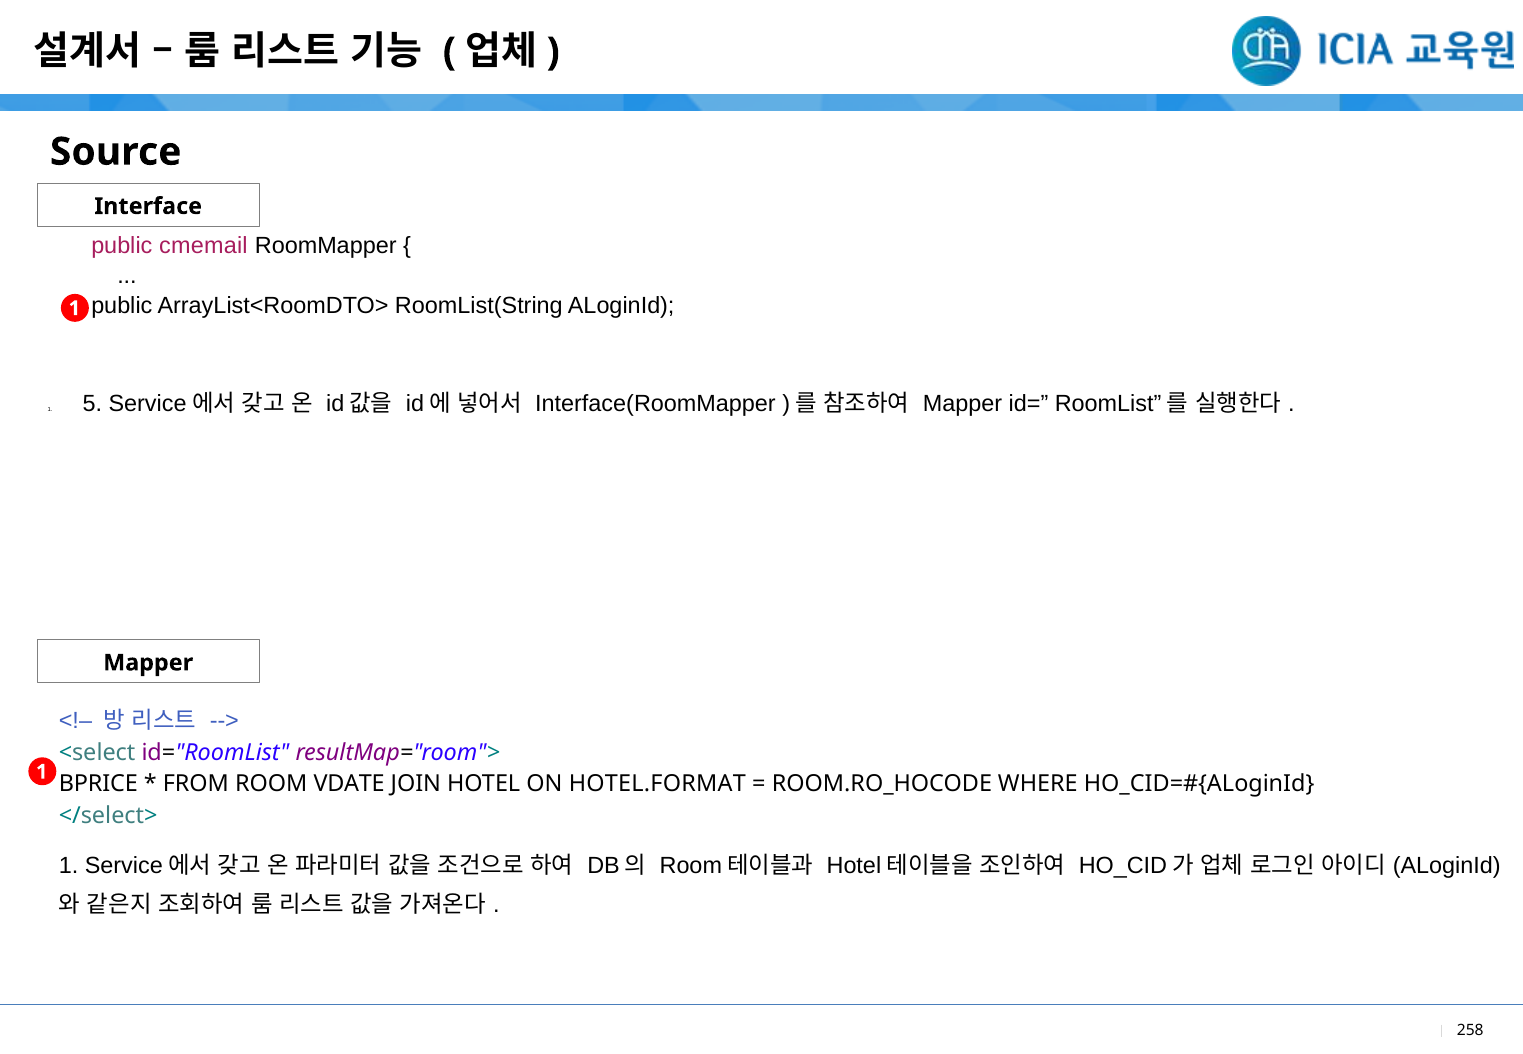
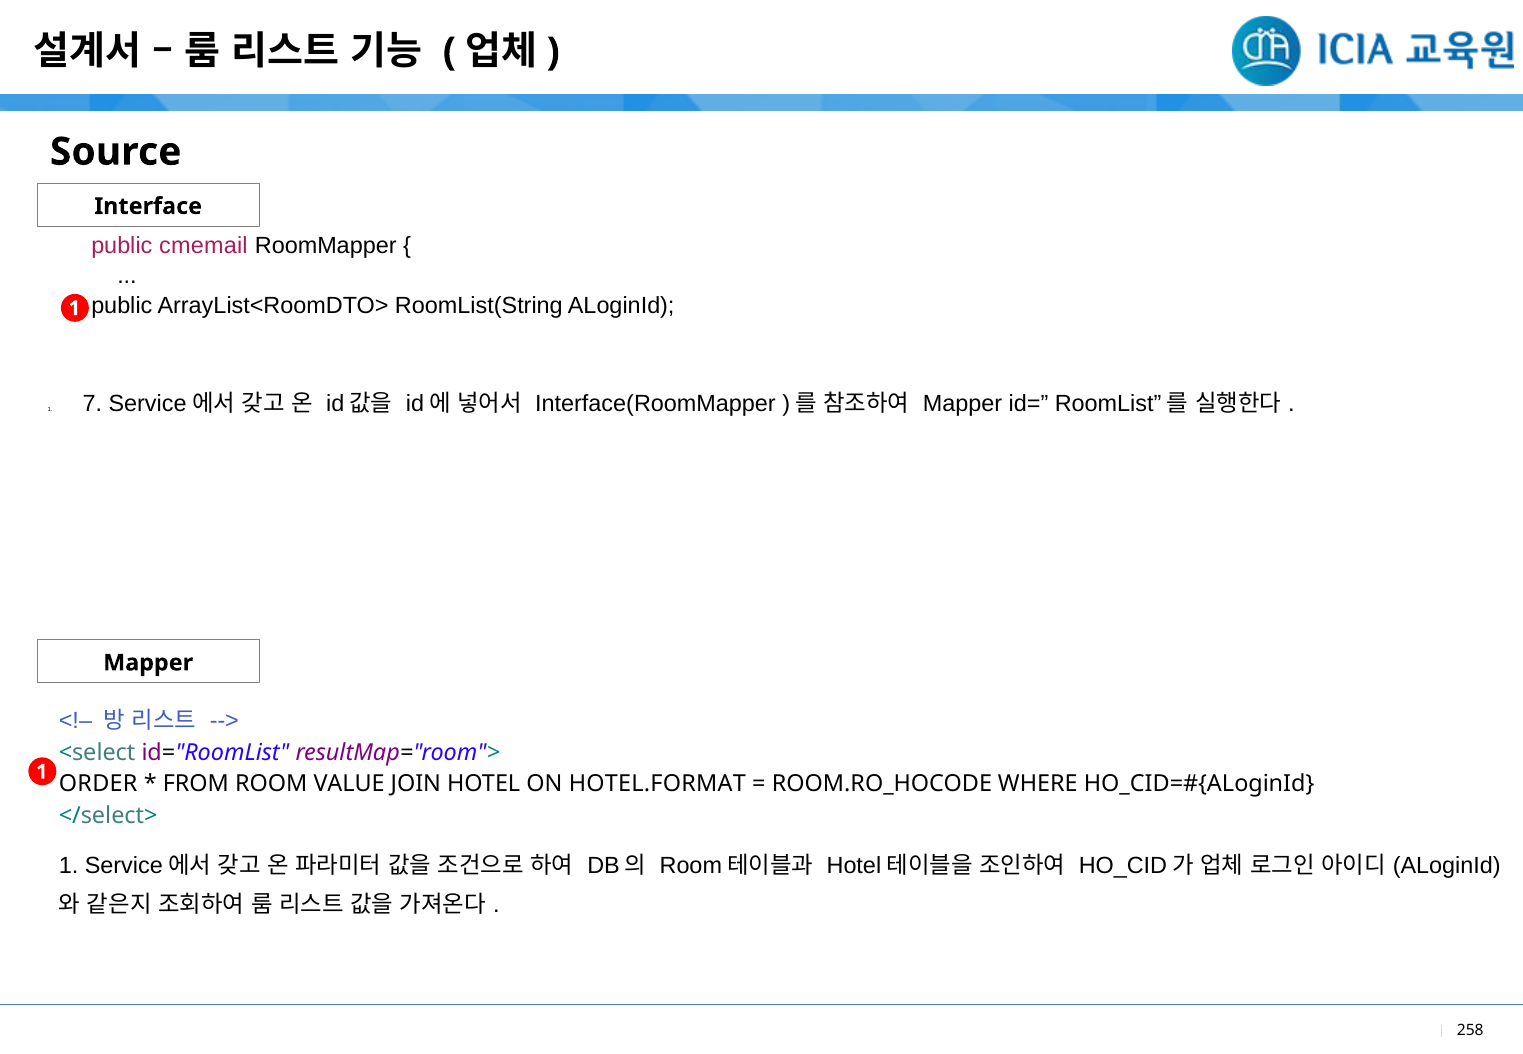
5: 5 -> 7
BPRICE: BPRICE -> ORDER
VDATE: VDATE -> VALUE
